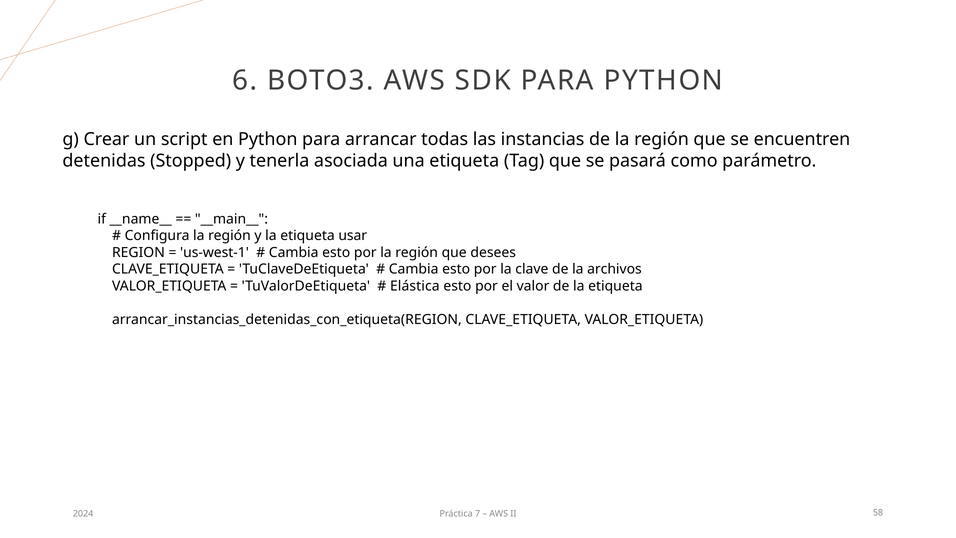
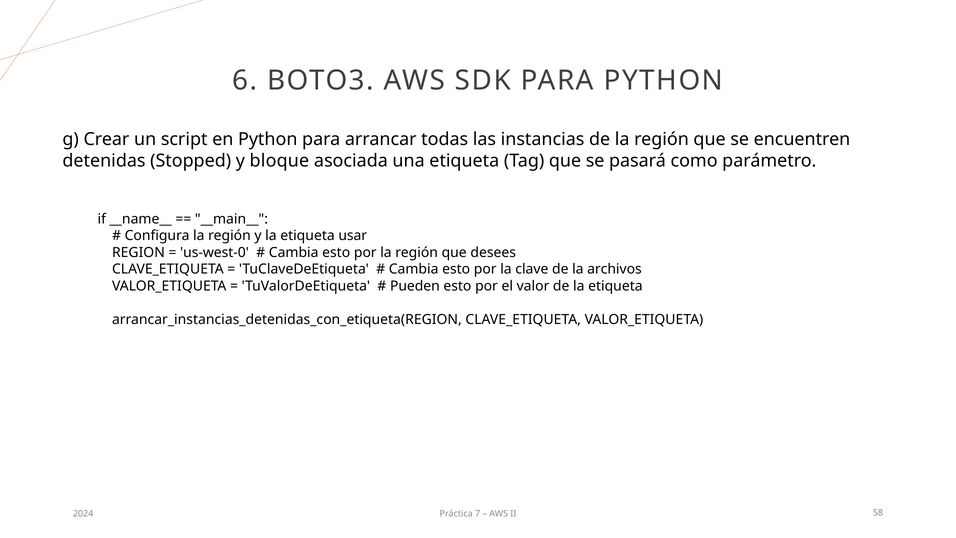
tenerla: tenerla -> bloque
us-west-1: us-west-1 -> us-west-0
Elástica: Elástica -> Pueden
